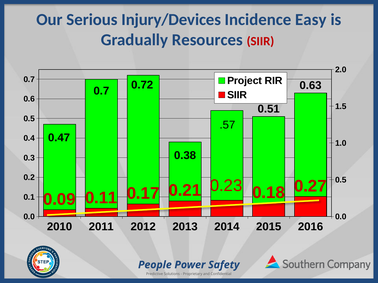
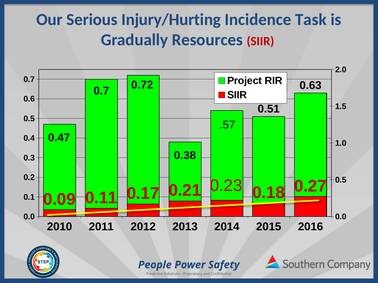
Injury/Devices: Injury/Devices -> Injury/Hurting
Easy: Easy -> Task
